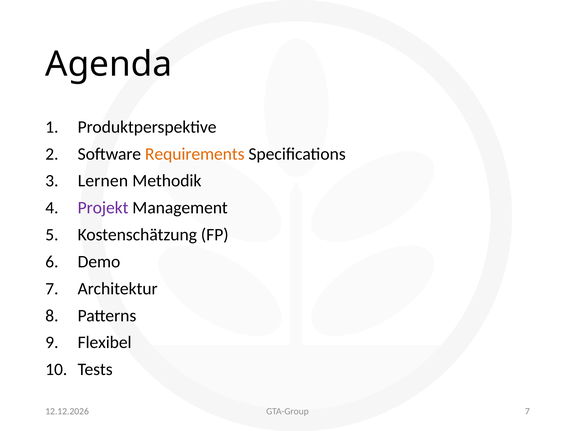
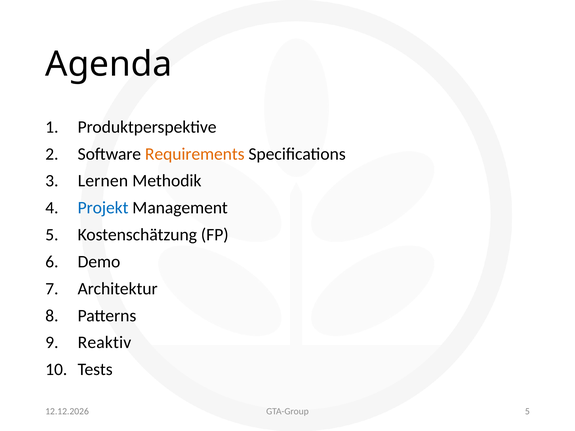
Projekt colour: purple -> blue
Flexibel: Flexibel -> Reaktiv
7 at (527, 412): 7 -> 5
